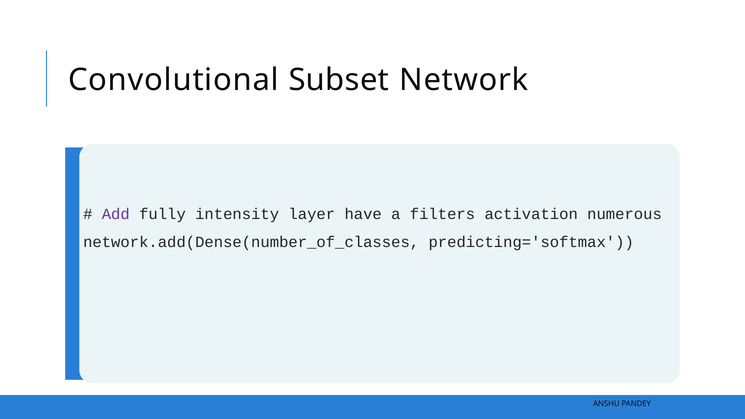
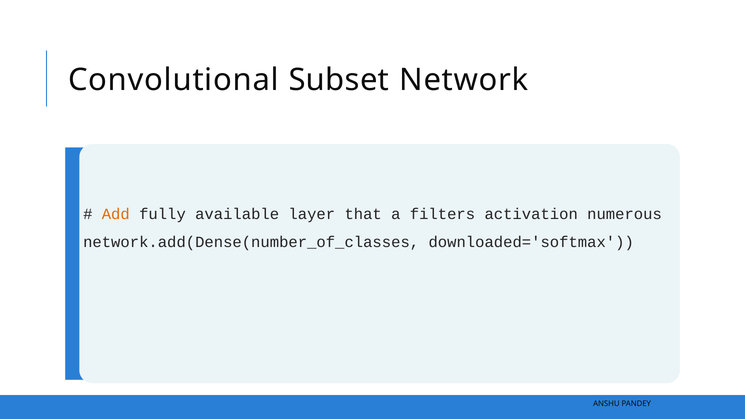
Add colour: purple -> orange
intensity: intensity -> available
have: have -> that
predicting='softmax: predicting='softmax -> downloaded='softmax
